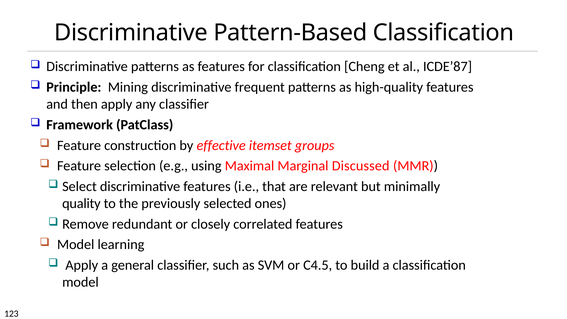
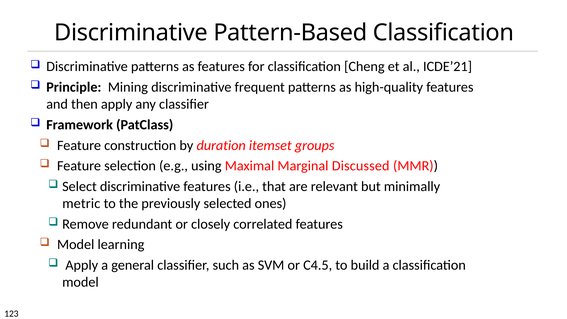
ICDE’87: ICDE’87 -> ICDE’21
effective: effective -> duration
quality: quality -> metric
